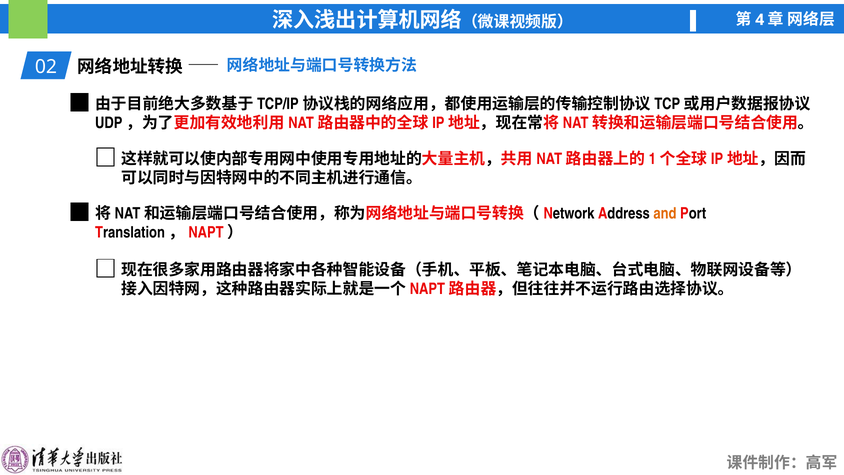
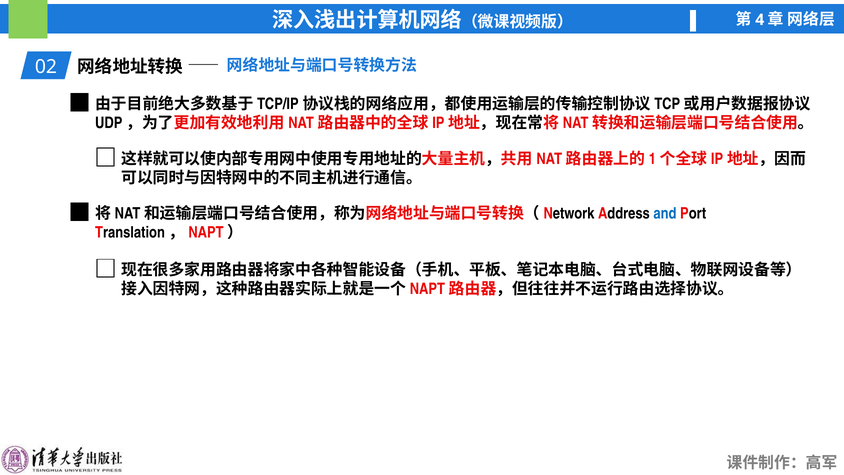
and colour: orange -> blue
